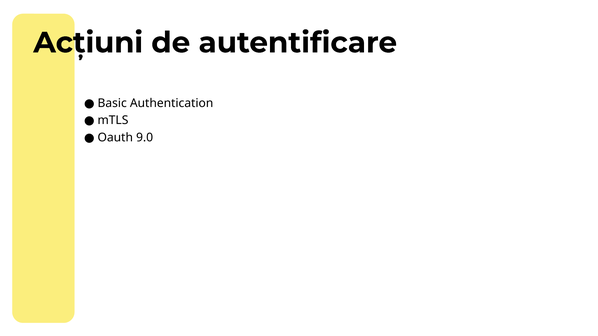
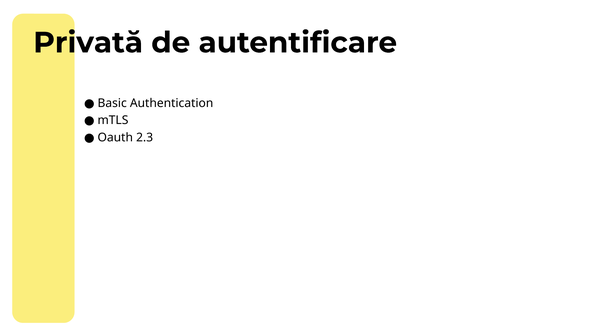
Acțiuni: Acțiuni -> Privată
9.0: 9.0 -> 2.3
